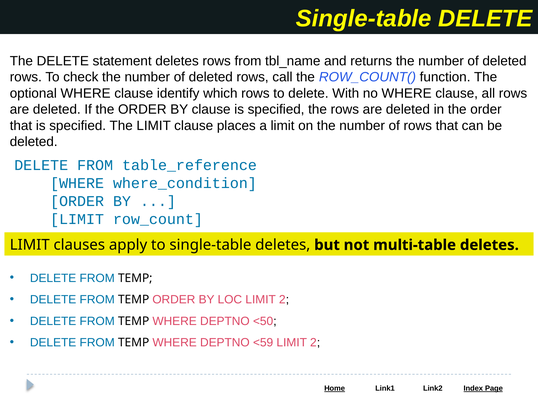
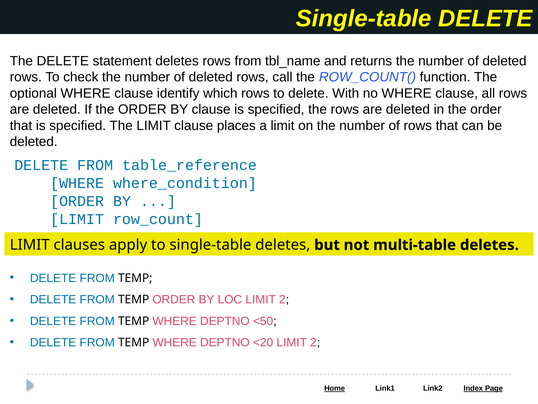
<59: <59 -> <20
